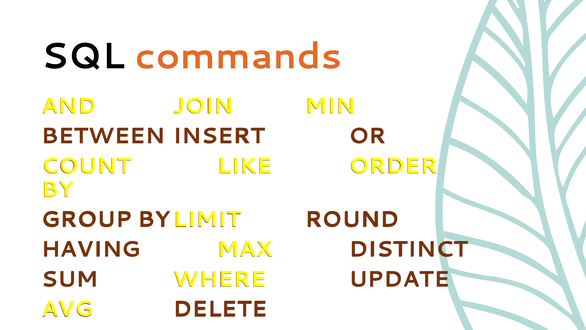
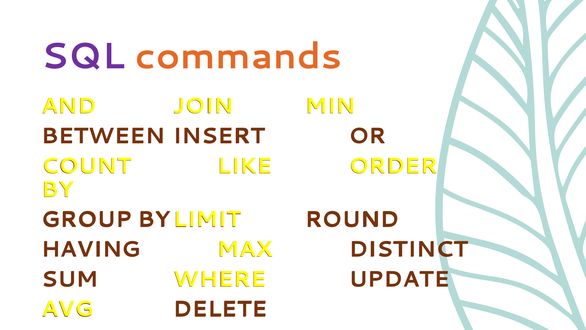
SQL colour: black -> purple
